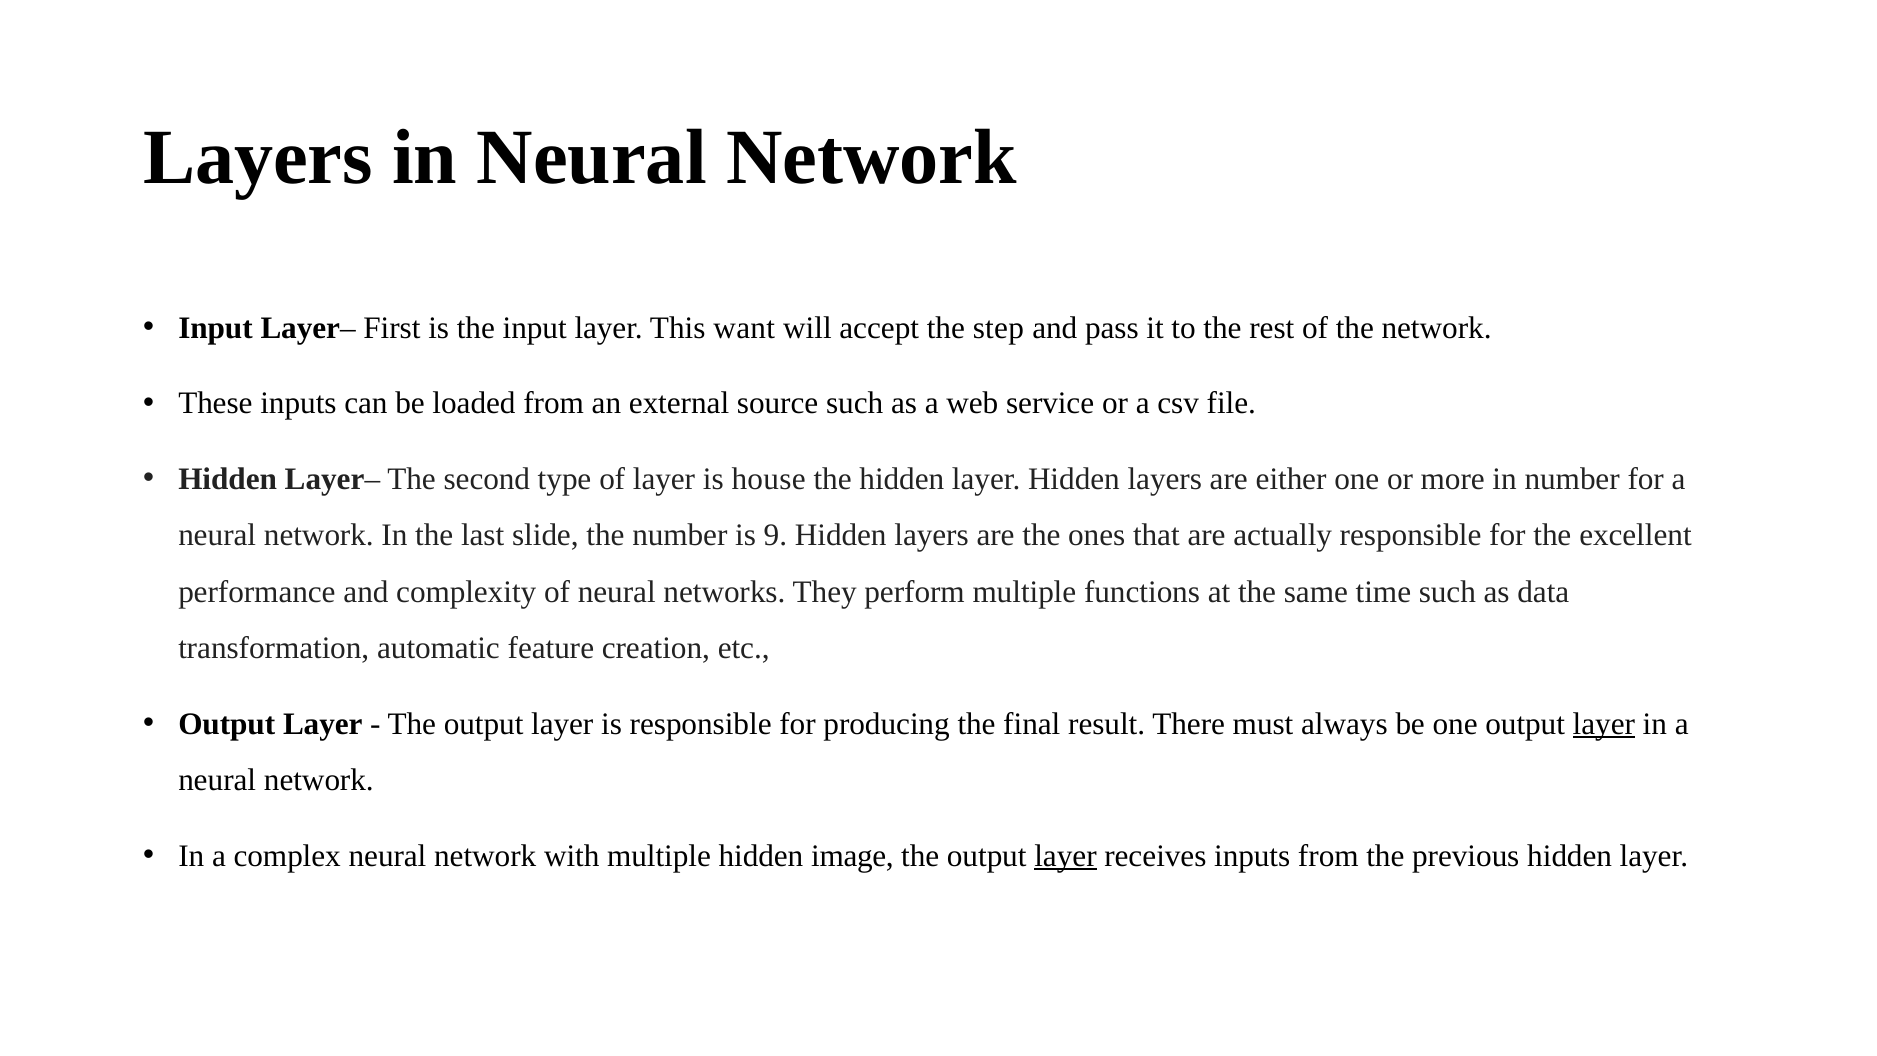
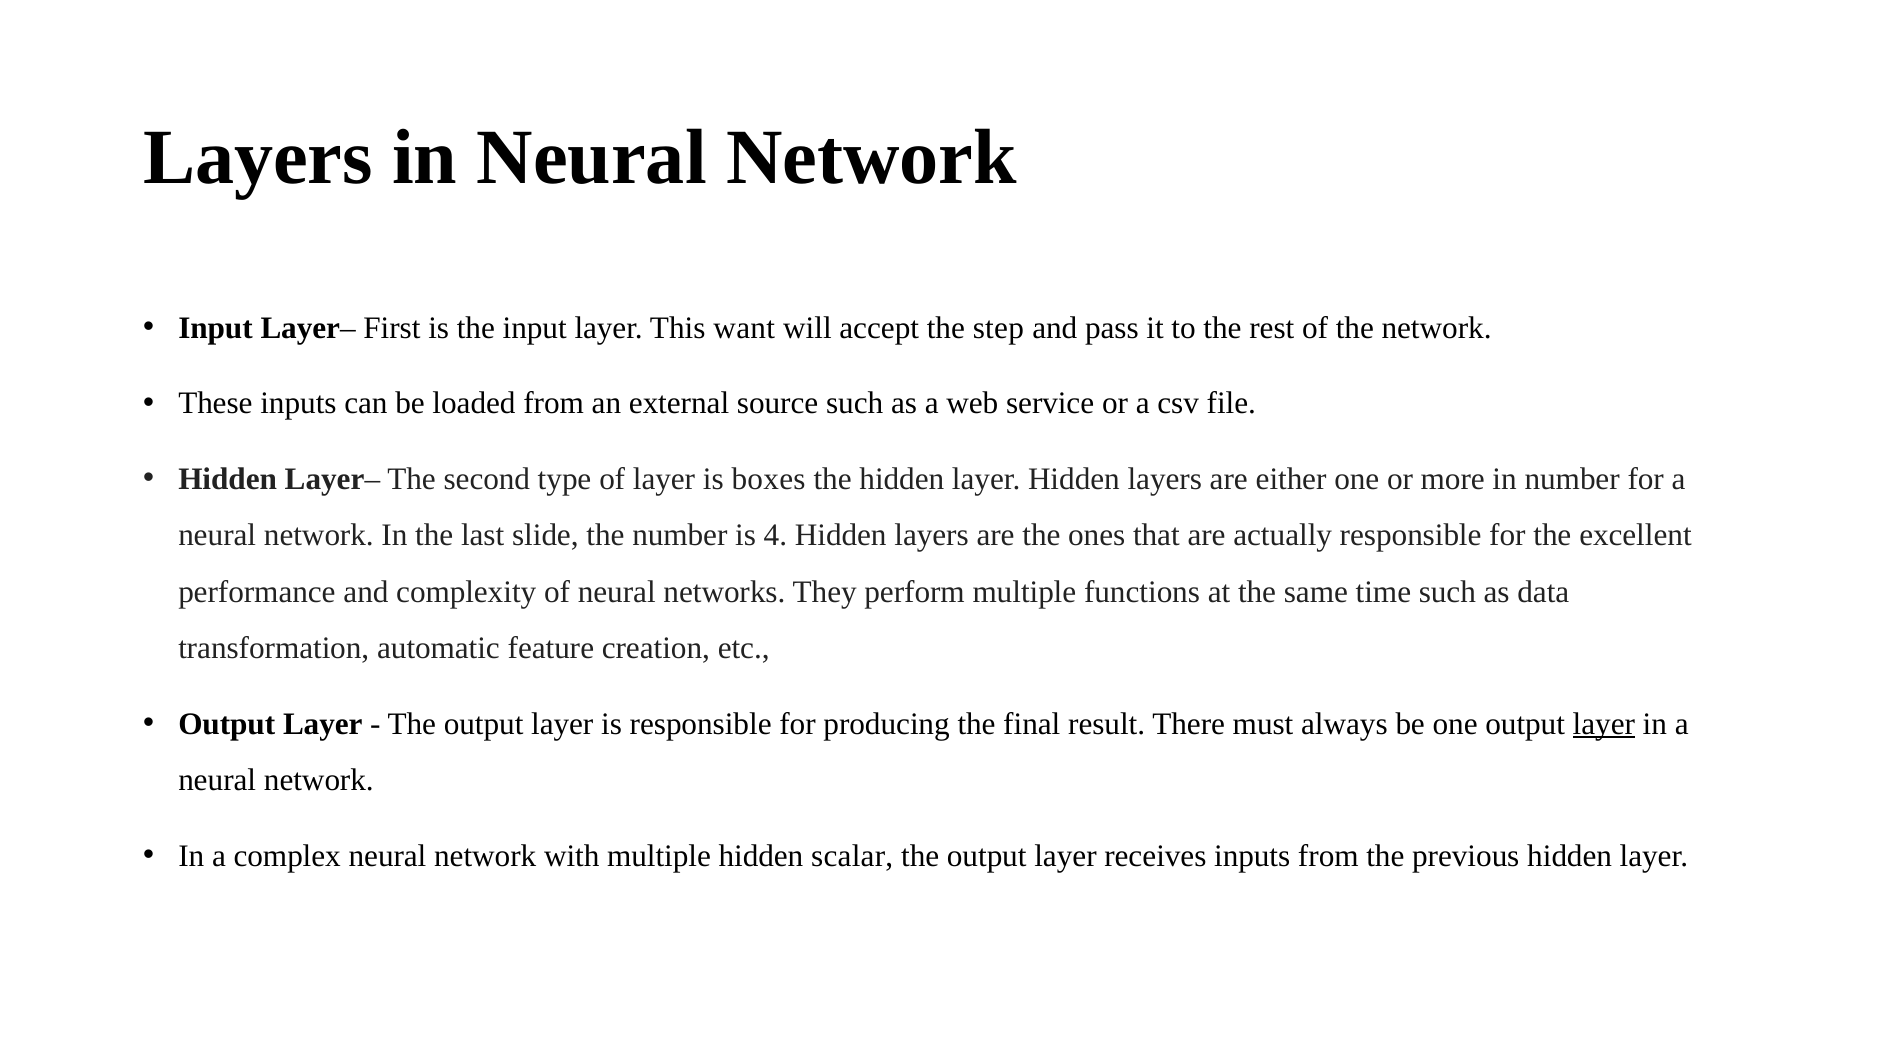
house: house -> boxes
9: 9 -> 4
image: image -> scalar
layer at (1065, 856) underline: present -> none
